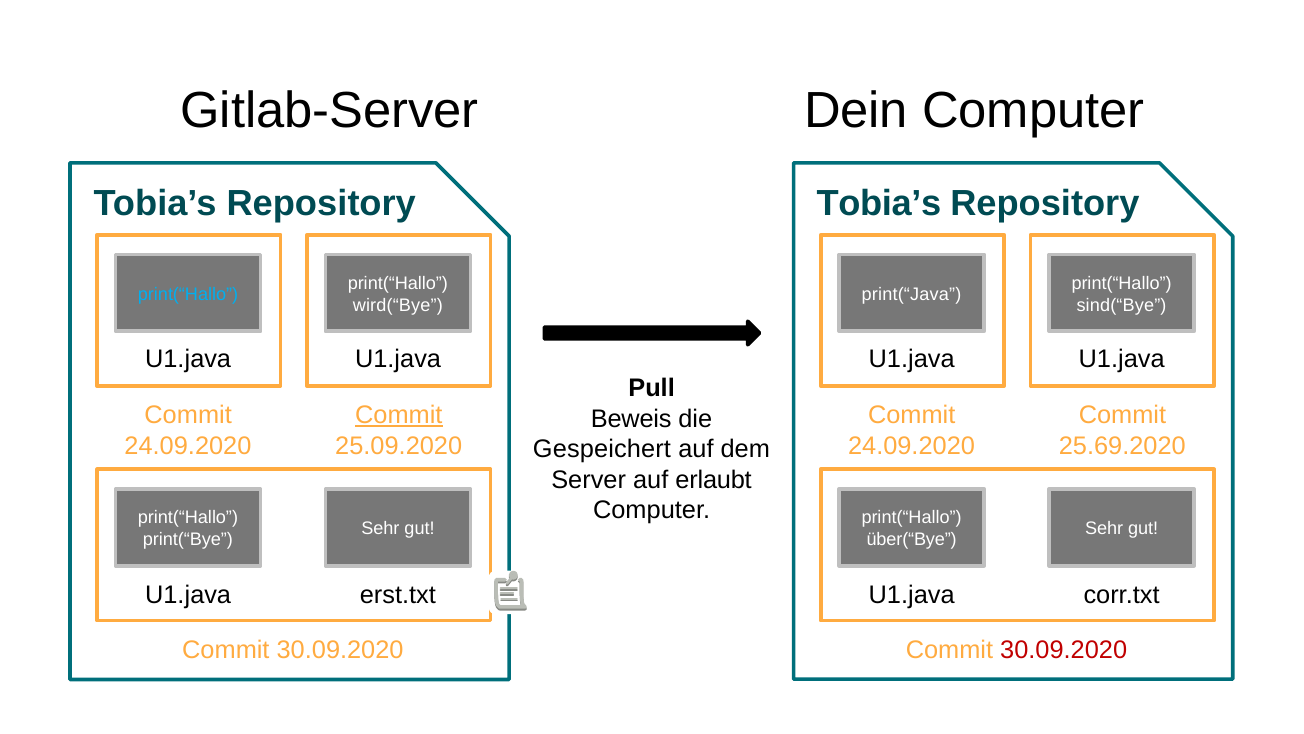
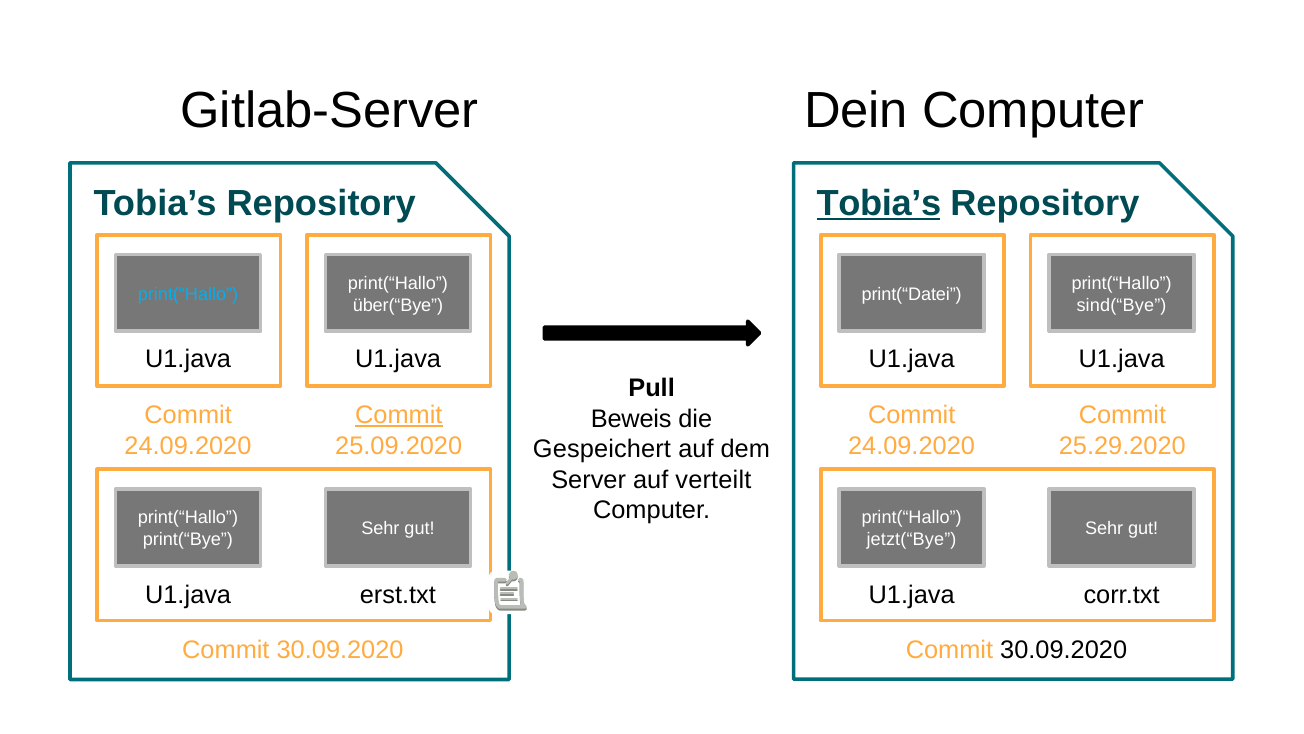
Tobia’s at (879, 203) underline: none -> present
print(“Java: print(“Java -> print(“Datei
wird(“Bye: wird(“Bye -> über(“Bye
25.69.2020: 25.69.2020 -> 25.29.2020
erlaubt: erlaubt -> verteilt
über(“Bye: über(“Bye -> jetzt(“Bye
30.09.2020 at (1064, 649) colour: red -> black
